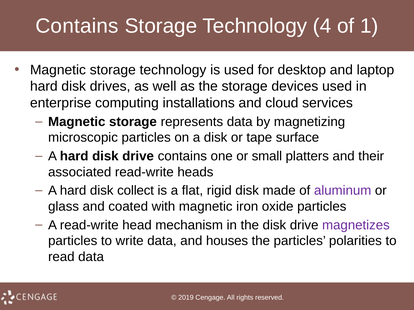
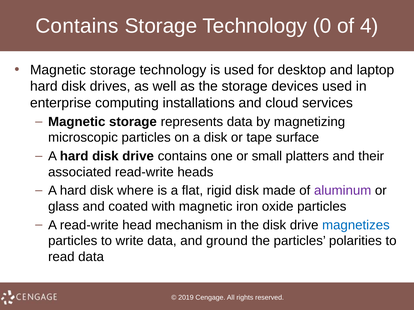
4: 4 -> 0
1: 1 -> 4
collect: collect -> where
magnetizes colour: purple -> blue
houses: houses -> ground
